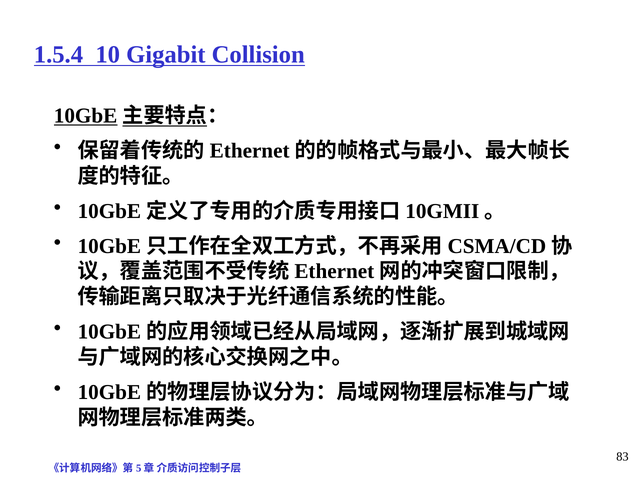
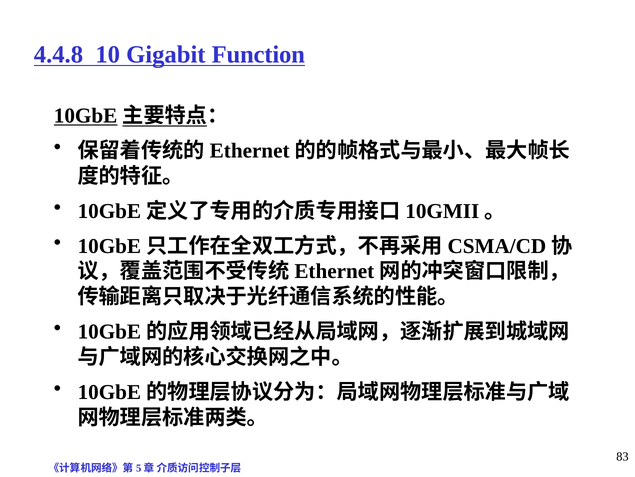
1.5.4: 1.5.4 -> 4.4.8
Collision: Collision -> Function
